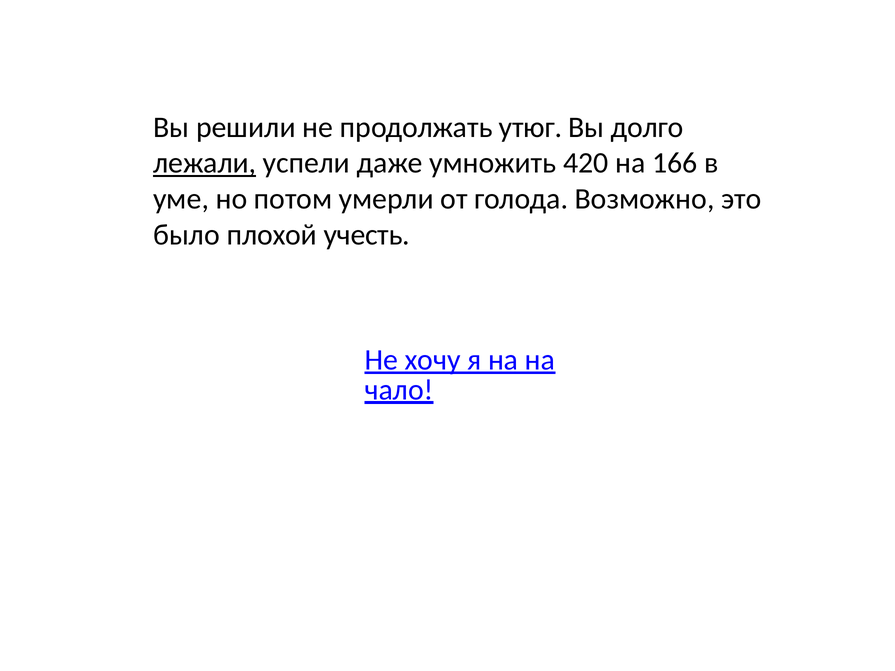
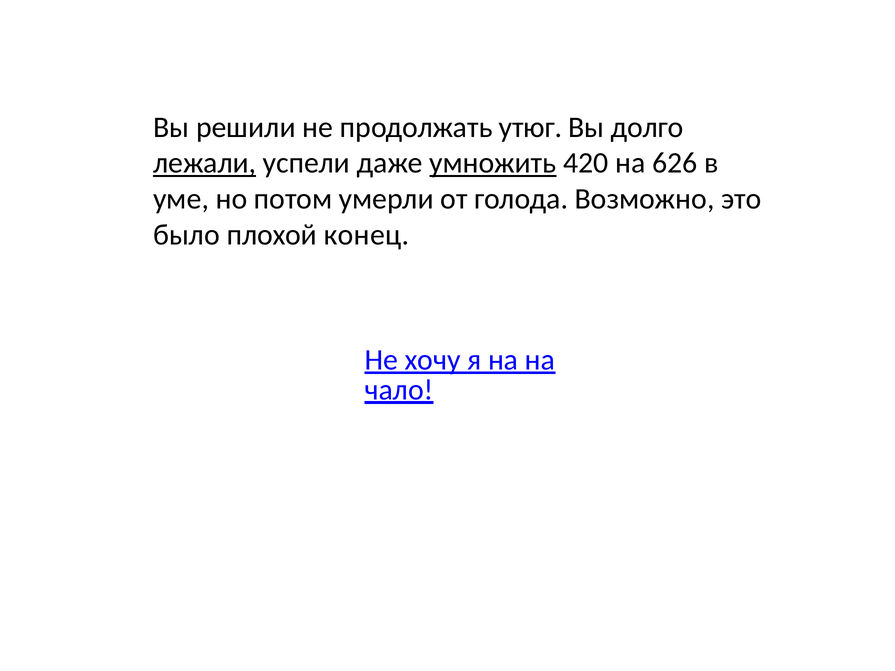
умножить underline: none -> present
166: 166 -> 626
учесть: учесть -> конец
